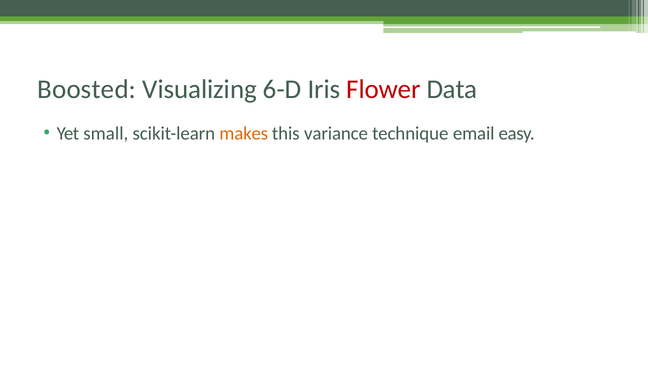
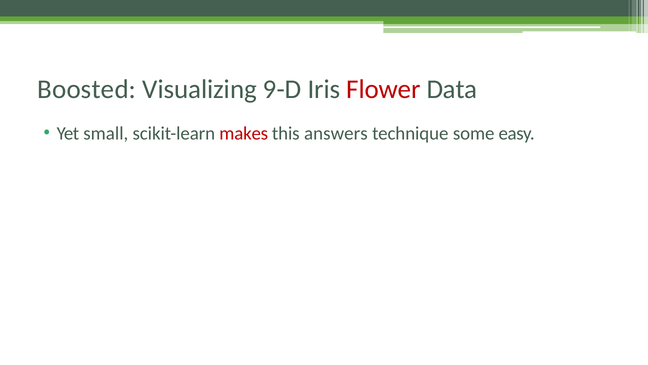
6-D: 6-D -> 9-D
makes colour: orange -> red
variance: variance -> answers
email: email -> some
